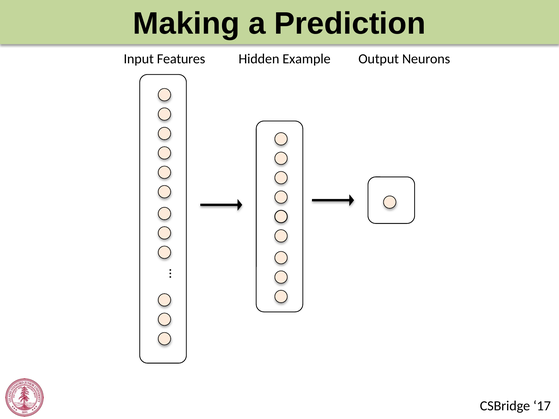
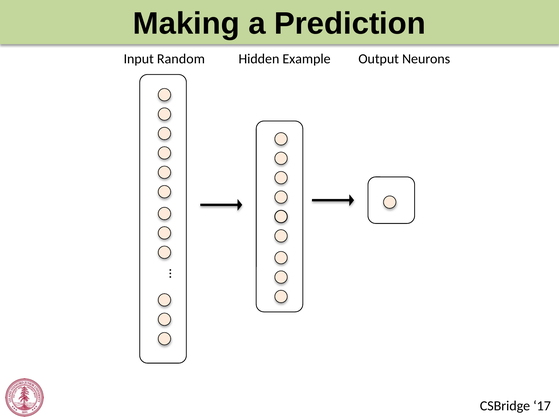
Features: Features -> Random
